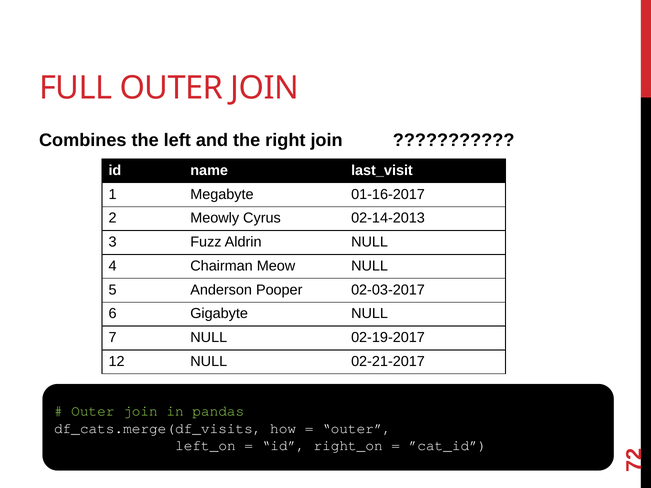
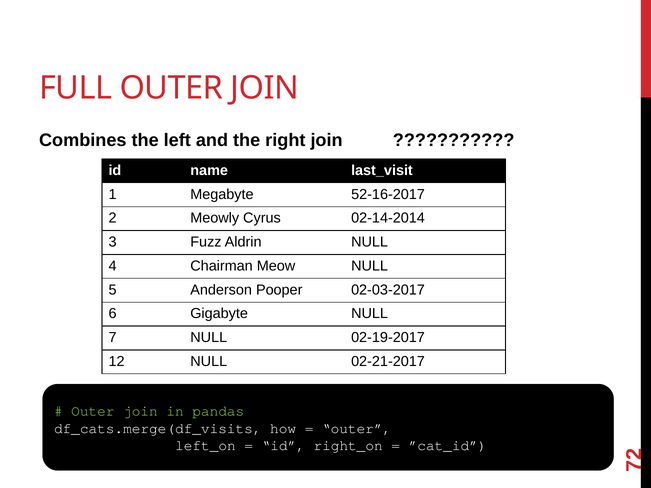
01-16-2017: 01-16-2017 -> 52-16-2017
02-14-2013: 02-14-2013 -> 02-14-2014
